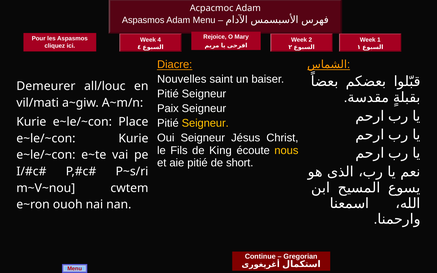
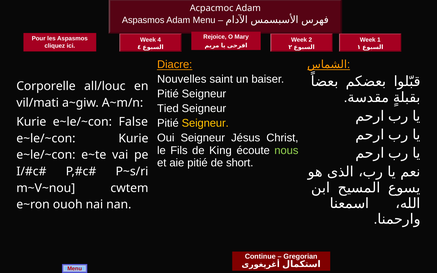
Demeurer: Demeurer -> Corporelle
Paix: Paix -> Tied
Place: Place -> False
nous colour: yellow -> light green
